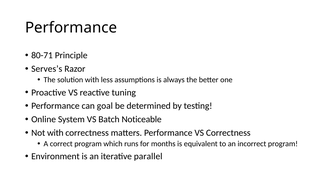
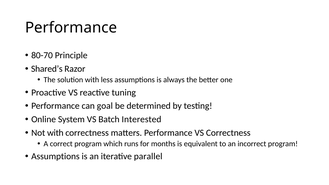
80-71: 80-71 -> 80-70
Serves’s: Serves’s -> Shared’s
Noticeable: Noticeable -> Interested
Environment at (55, 156): Environment -> Assumptions
